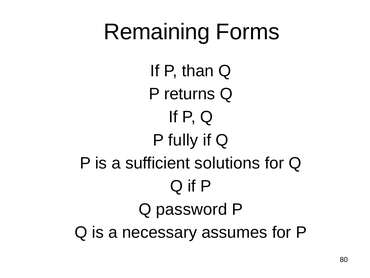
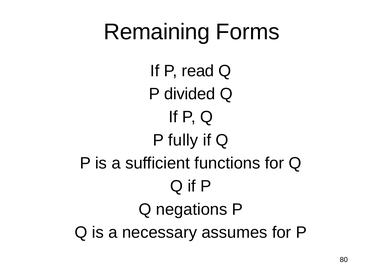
than: than -> read
returns: returns -> divided
solutions: solutions -> functions
password: password -> negations
